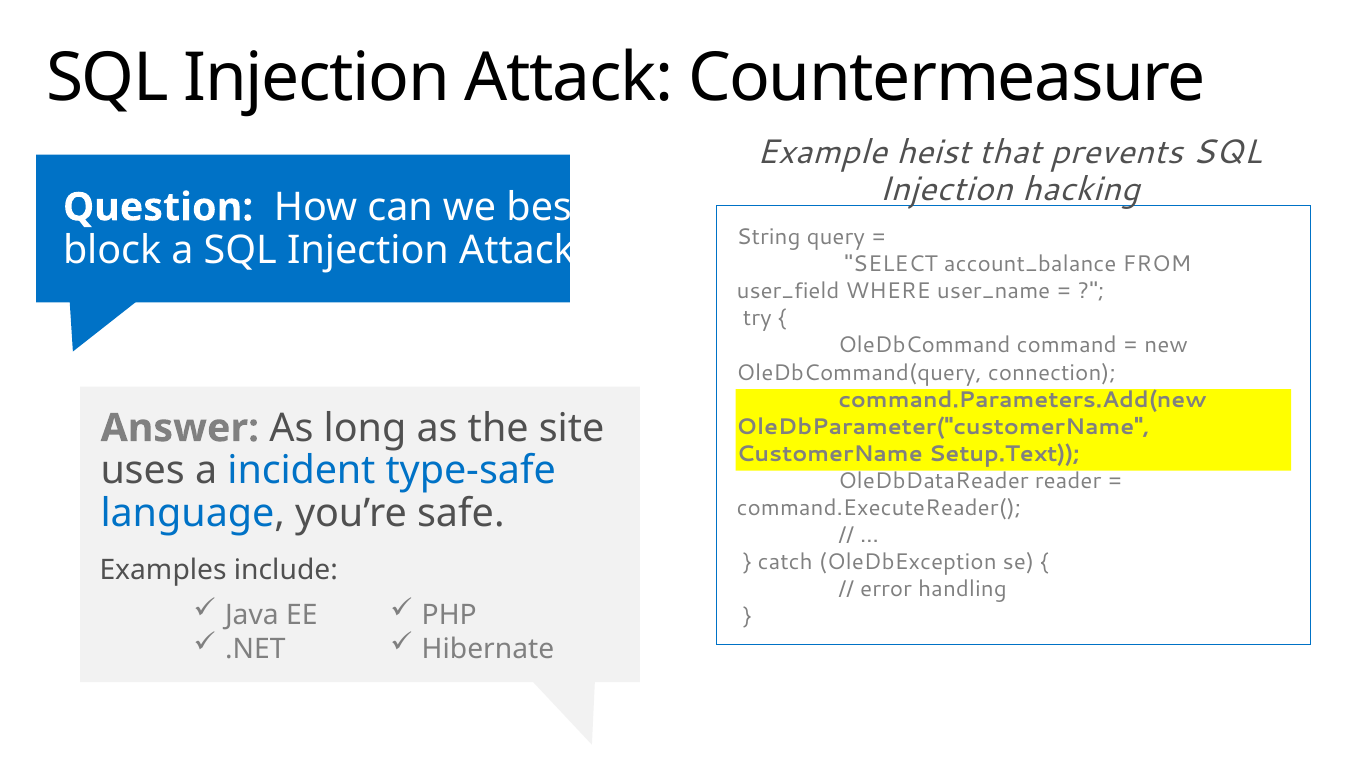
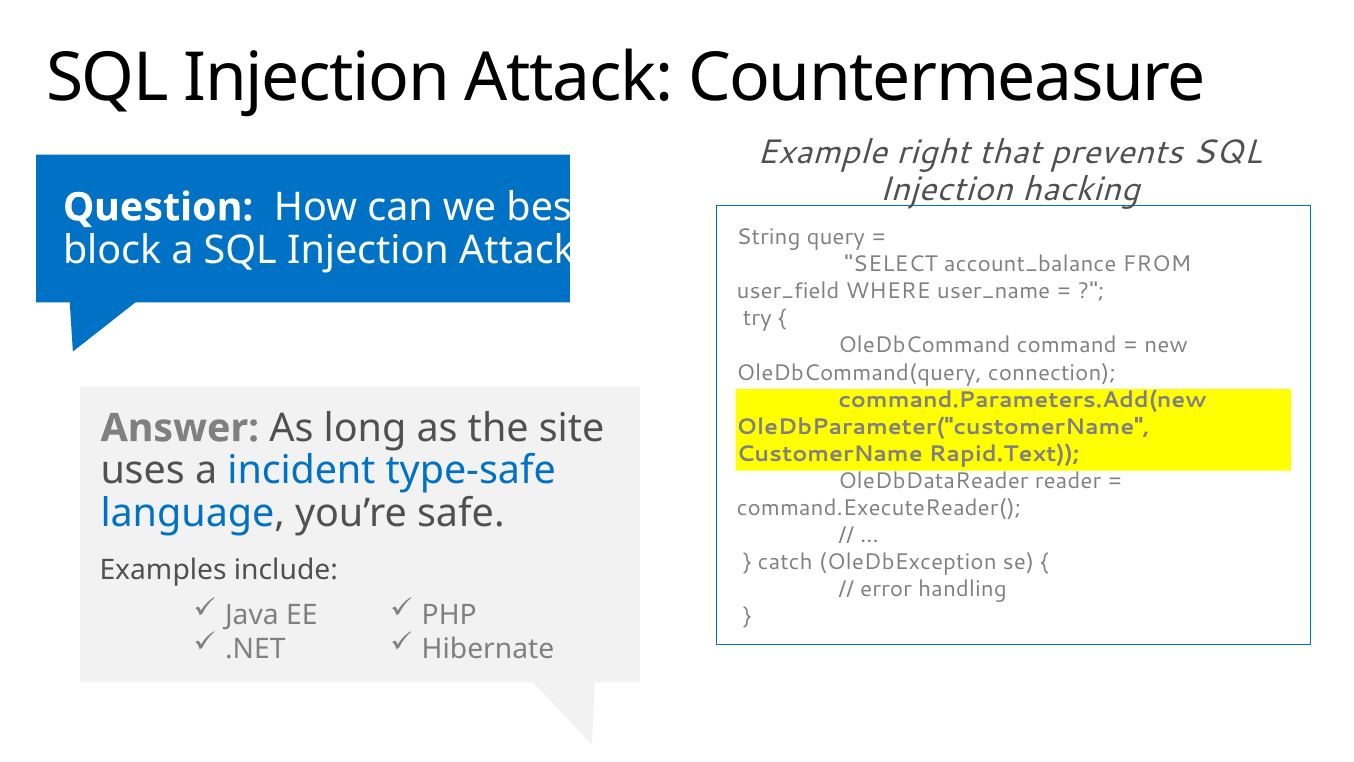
heist: heist -> right
Setup.Text: Setup.Text -> Rapid.Text
